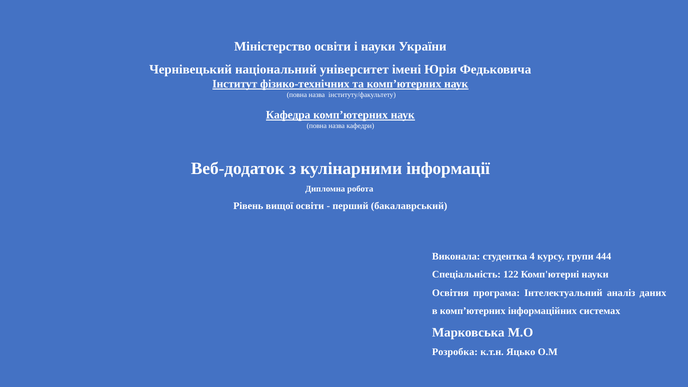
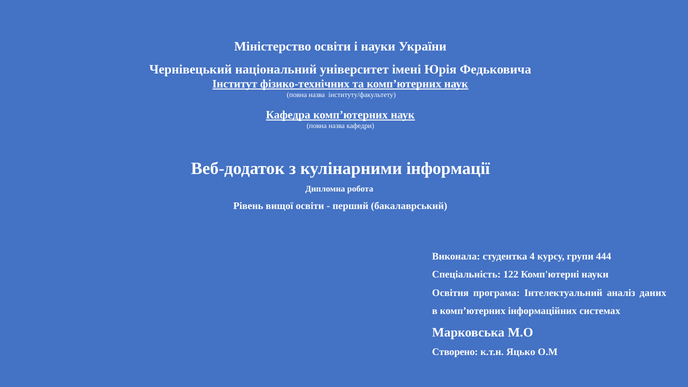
Розробка: Розробка -> Створено
